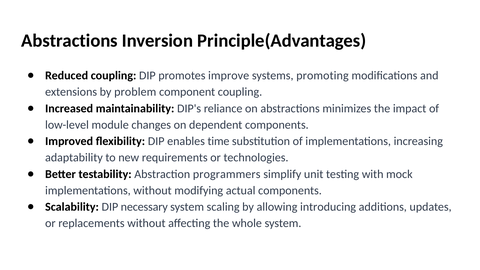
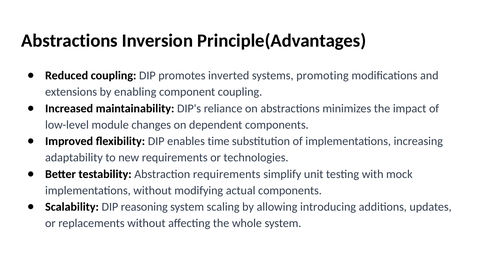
improve: improve -> inverted
problem: problem -> enabling
Abstraction programmers: programmers -> requirements
necessary: necessary -> reasoning
